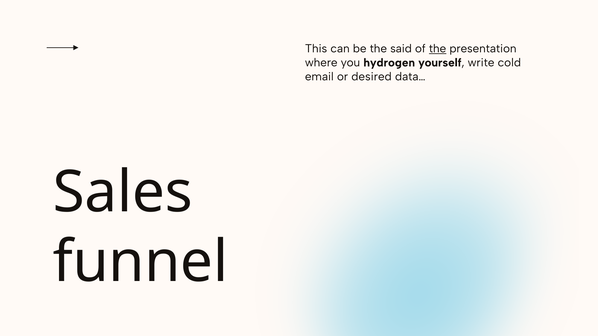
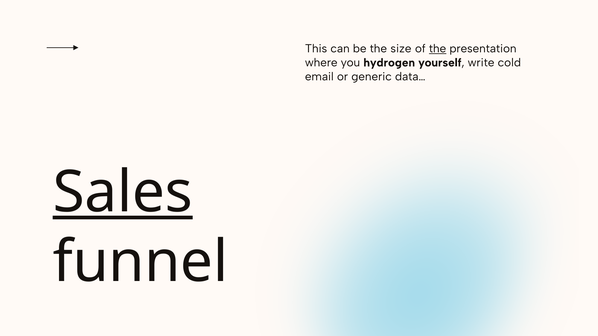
said: said -> size
desired: desired -> generic
Sales underline: none -> present
